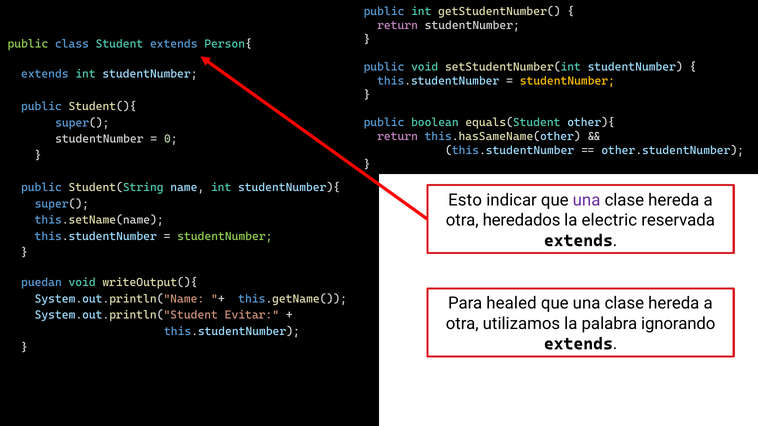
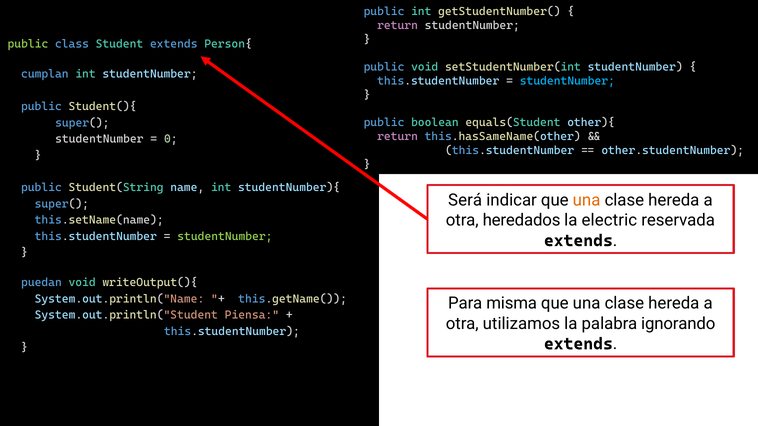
extends at (45, 74): extends -> cumplan
studentNumber at (567, 81) colour: yellow -> light blue
Esto: Esto -> Será
una at (587, 200) colour: purple -> orange
healed: healed -> misma
Evitar: Evitar -> Piensa
